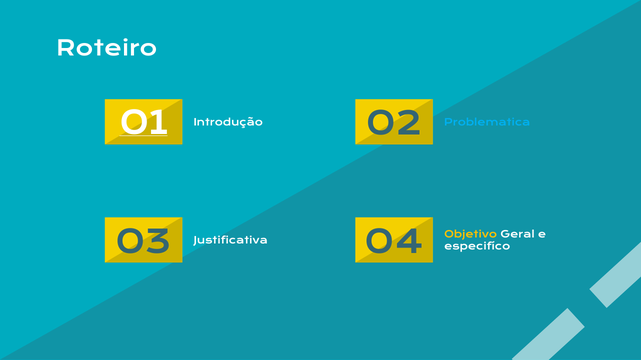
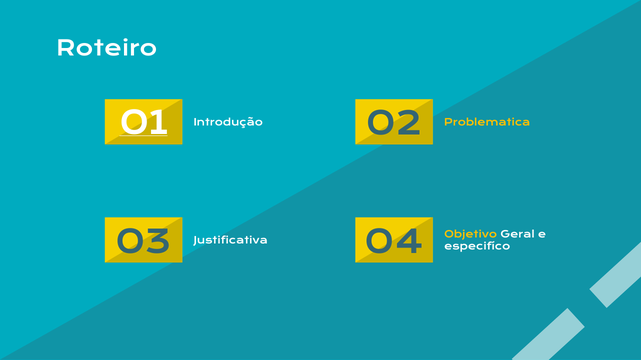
Problematica colour: light blue -> yellow
